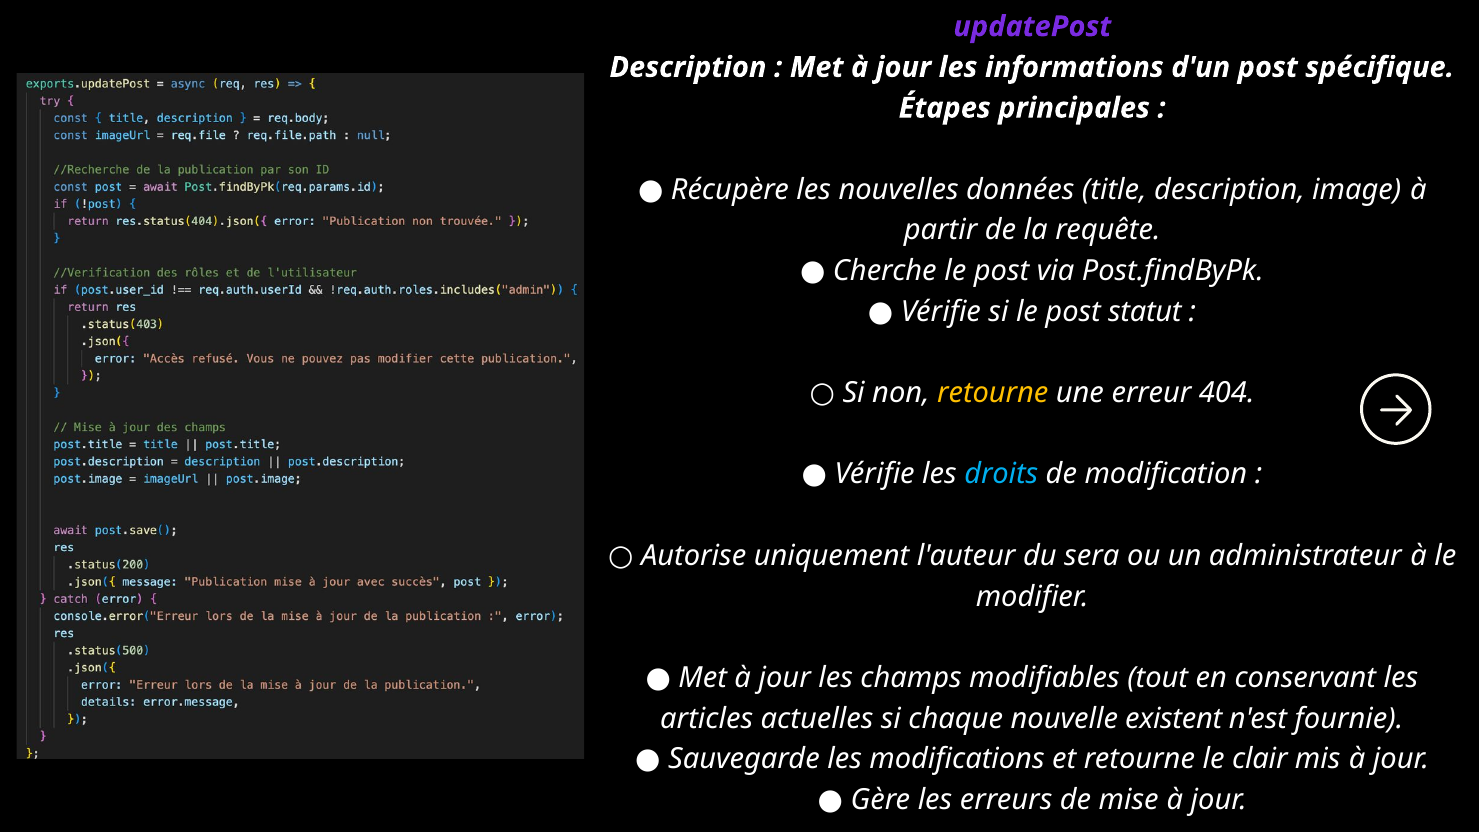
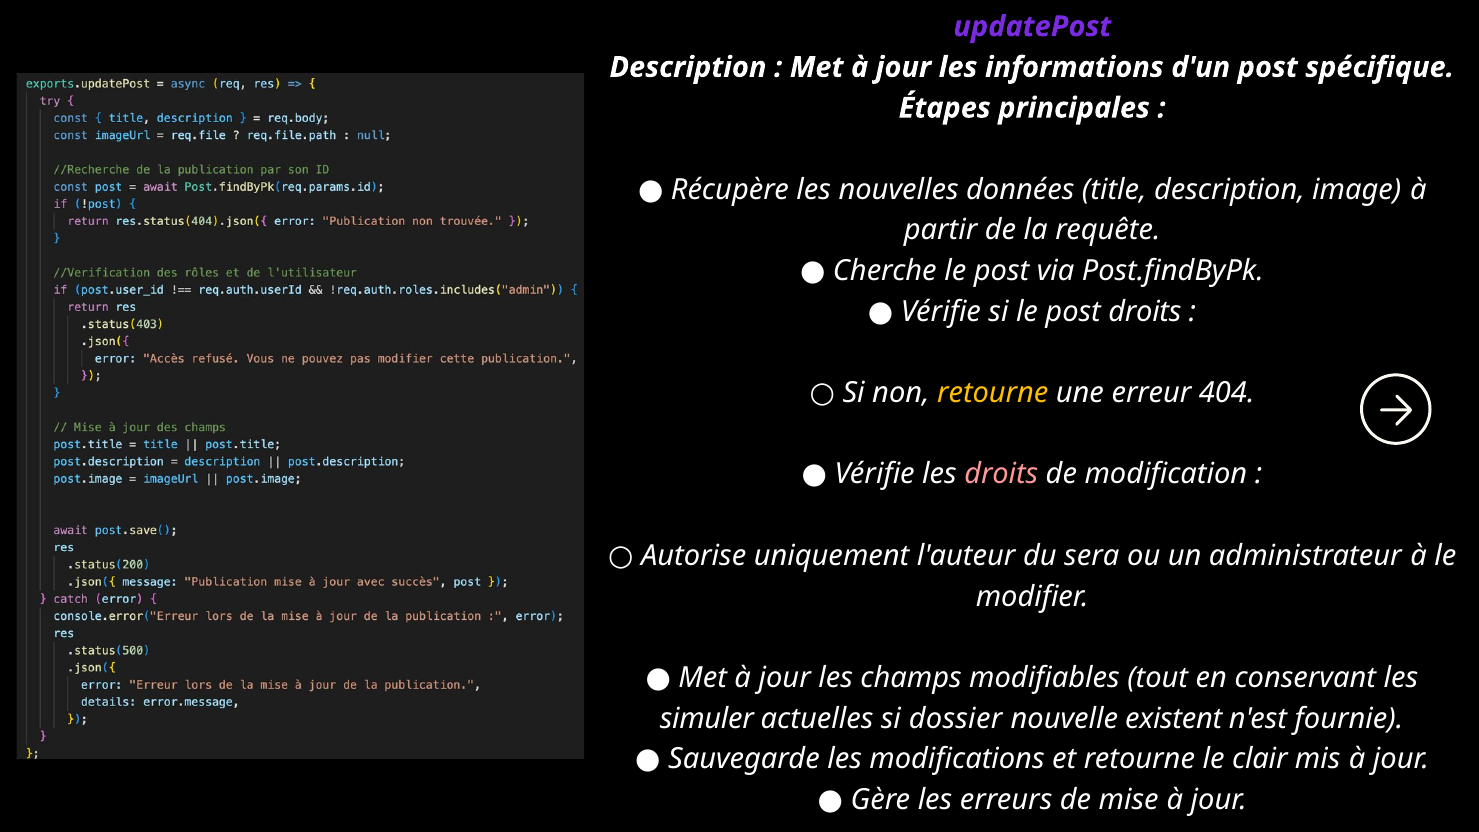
post statut: statut -> droits
droits at (1001, 474) colour: light blue -> pink
articles: articles -> simuler
chaque: chaque -> dossier
